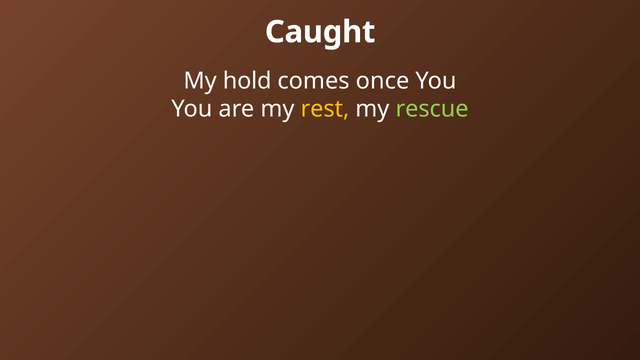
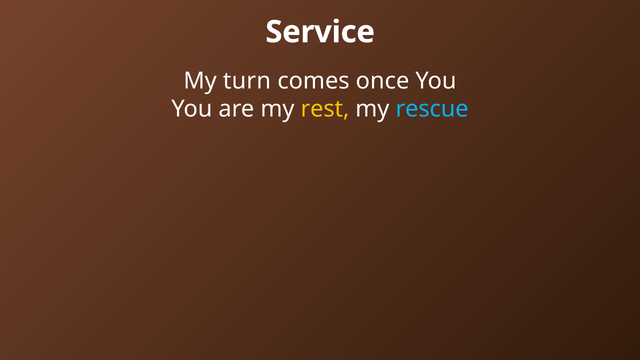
Caught: Caught -> Service
hold: hold -> turn
rescue colour: light green -> light blue
